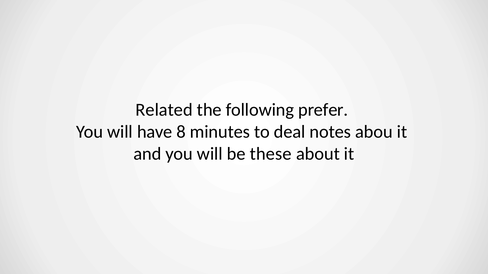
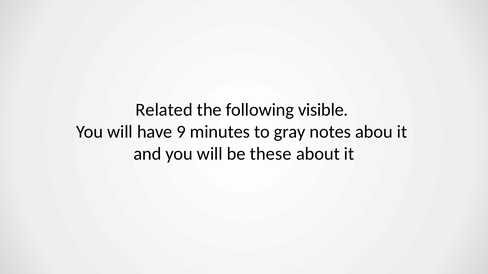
prefer: prefer -> visible
8: 8 -> 9
deal: deal -> gray
